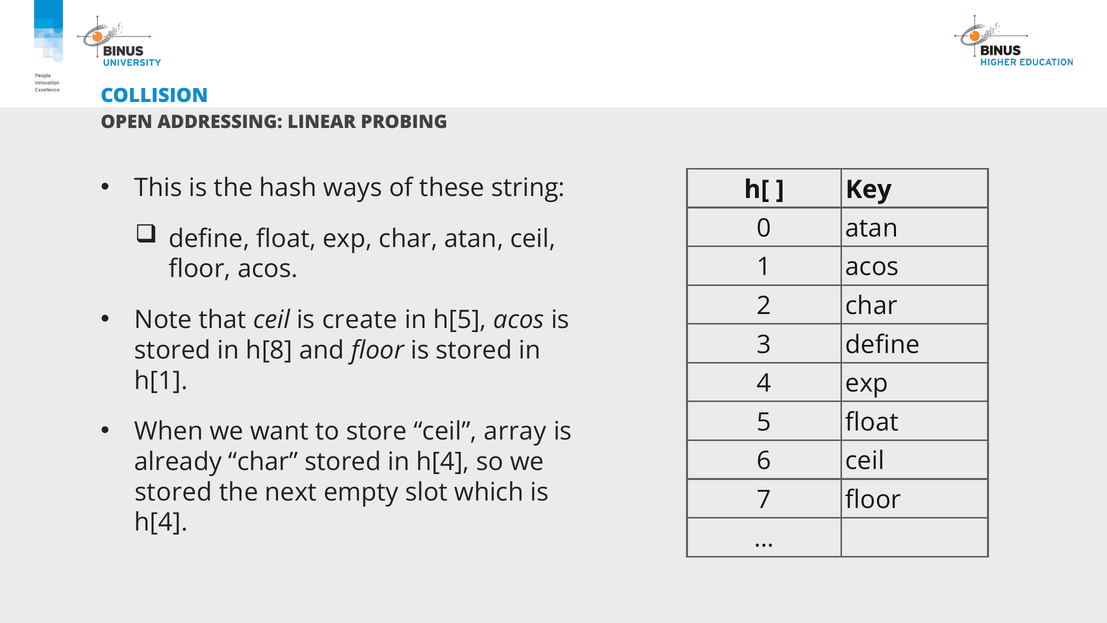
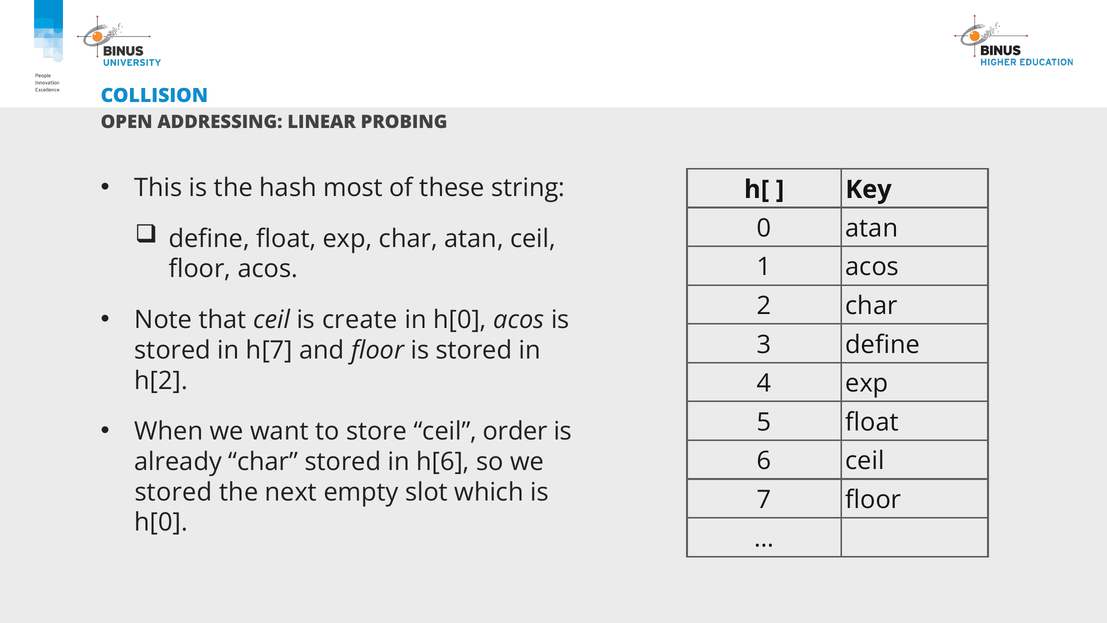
ways: ways -> most
in h[5: h[5 -> h[0
h[8: h[8 -> h[7
h[1: h[1 -> h[2
array: array -> order
in h[4: h[4 -> h[6
h[4 at (161, 522): h[4 -> h[0
